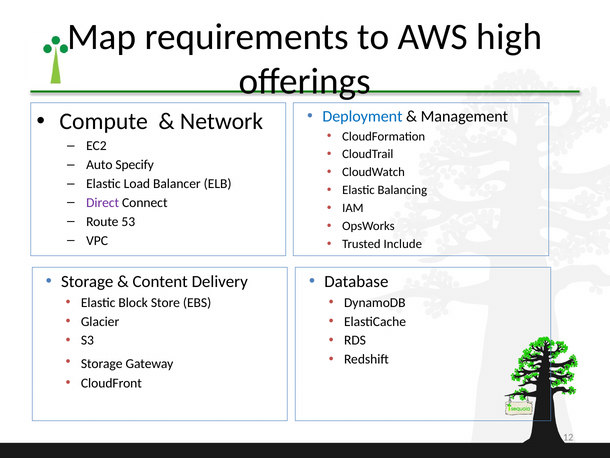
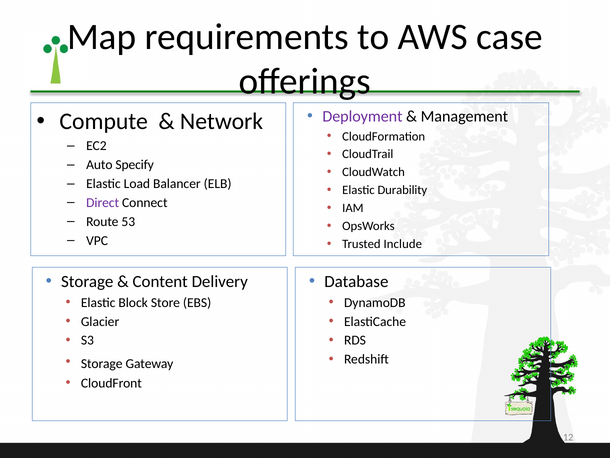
high: high -> case
Deployment colour: blue -> purple
Balancing: Balancing -> Durability
